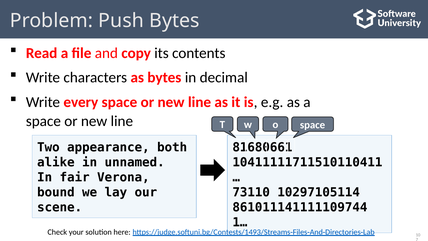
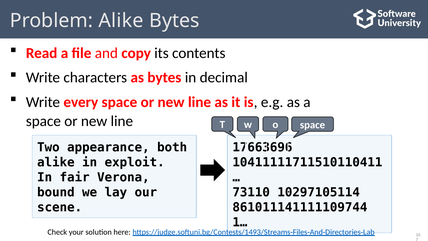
Problem Push: Push -> Alike
81680661: 81680661 -> 17663696
unnamed: unnamed -> exploit
